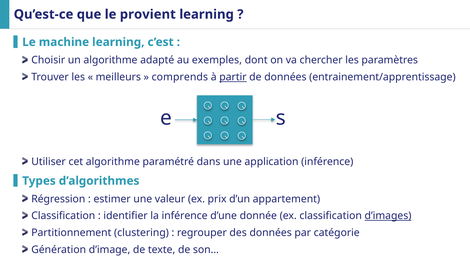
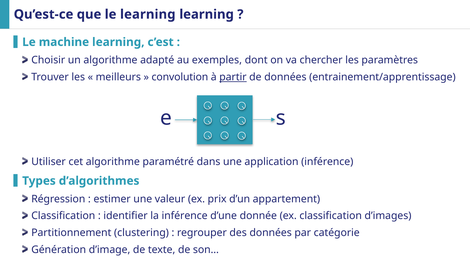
le provient: provient -> learning
comprends: comprends -> convolution
d’images underline: present -> none
